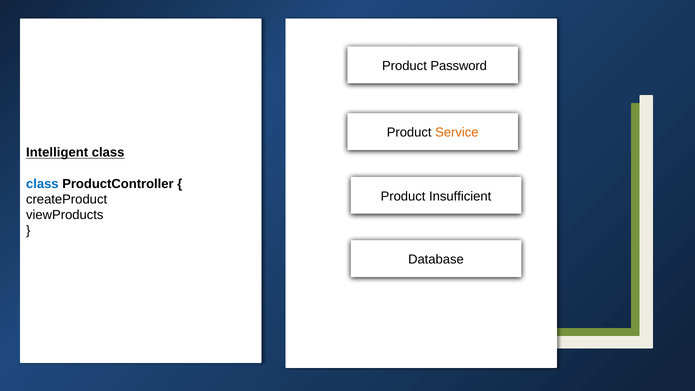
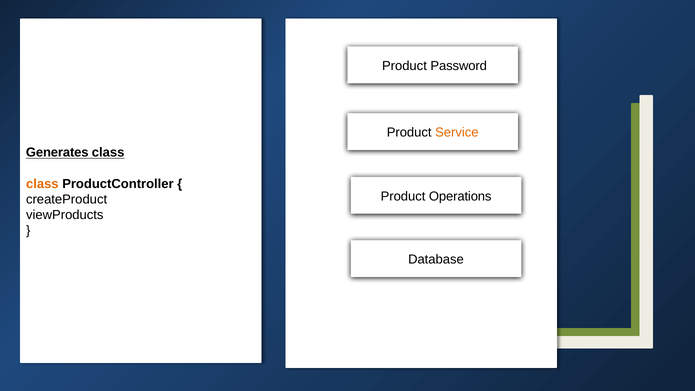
Intelligent: Intelligent -> Generates
class at (42, 184) colour: blue -> orange
Insufficient: Insufficient -> Operations
